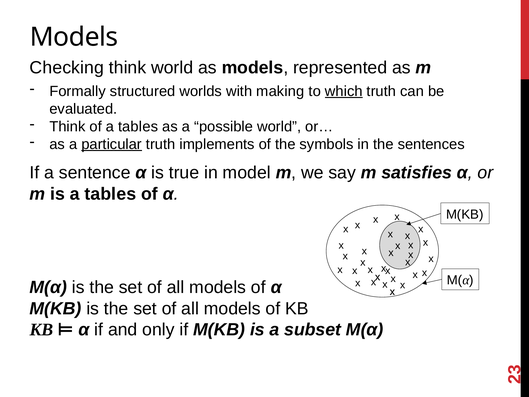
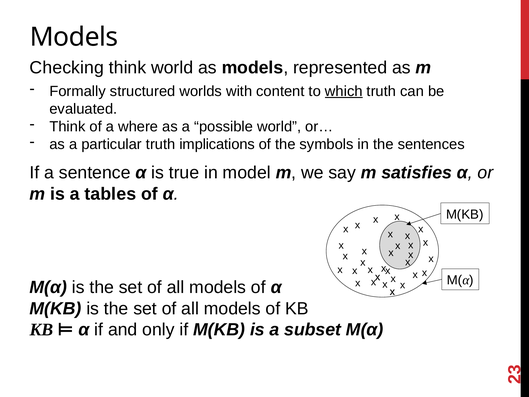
making: making -> content
of a tables: tables -> where
particular underline: present -> none
implements: implements -> implications
